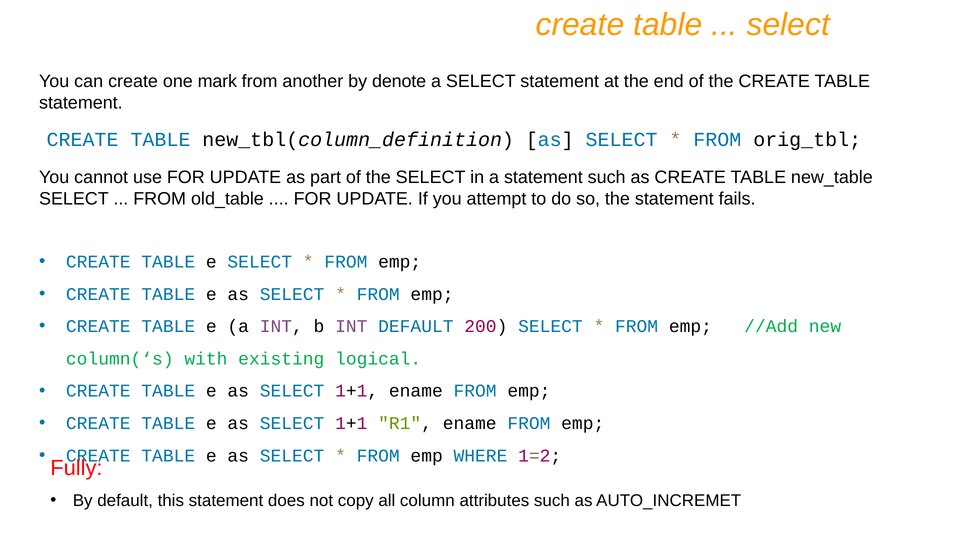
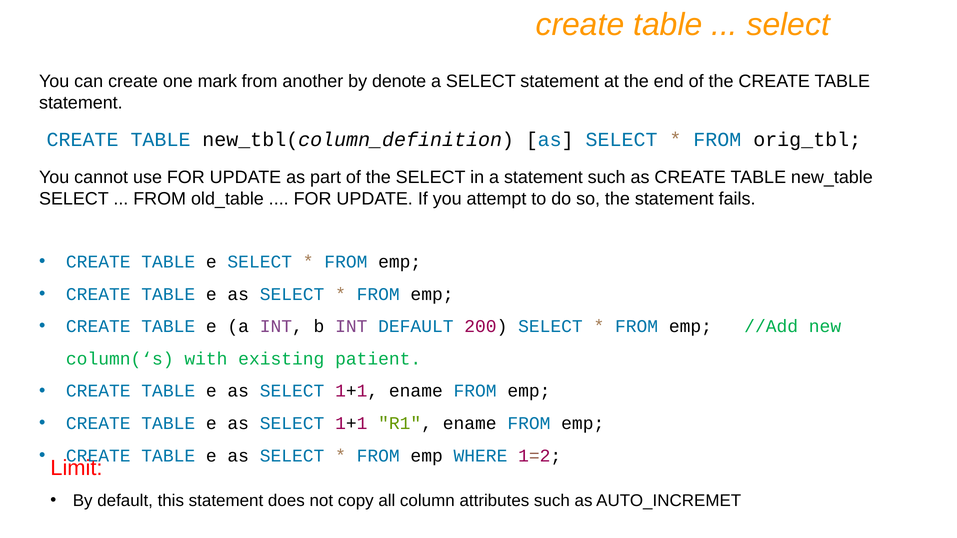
logical: logical -> patient
Fully: Fully -> Limit
